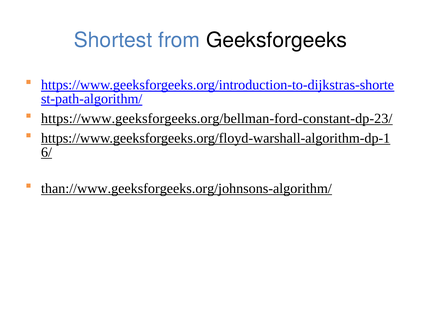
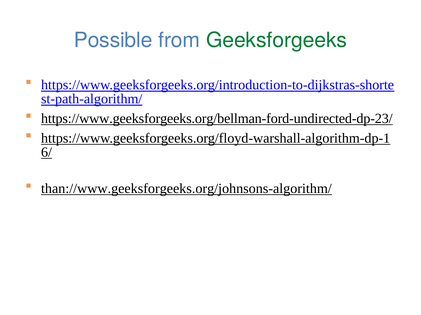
Shortest: Shortest -> Possible
Geeksforgeeks colour: black -> green
https://www.geeksforgeeks.org/bellman-ford-constant-dp-23/: https://www.geeksforgeeks.org/bellman-ford-constant-dp-23/ -> https://www.geeksforgeeks.org/bellman-ford-undirected-dp-23/
